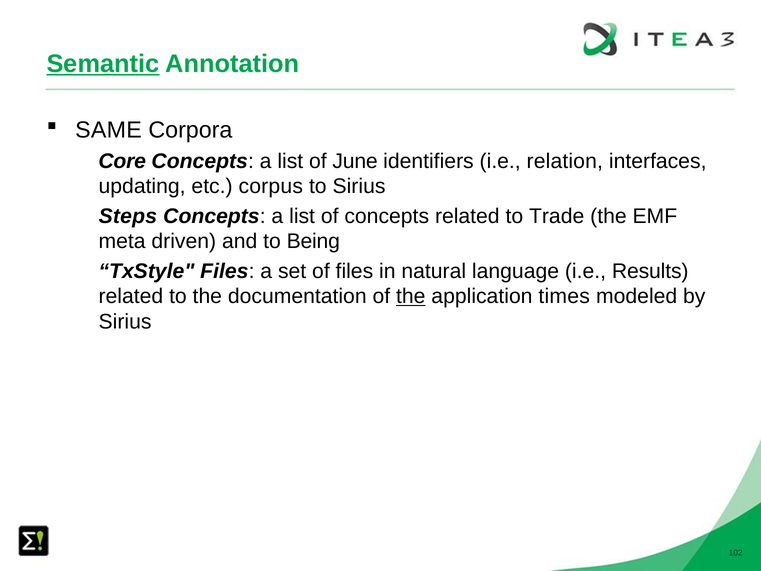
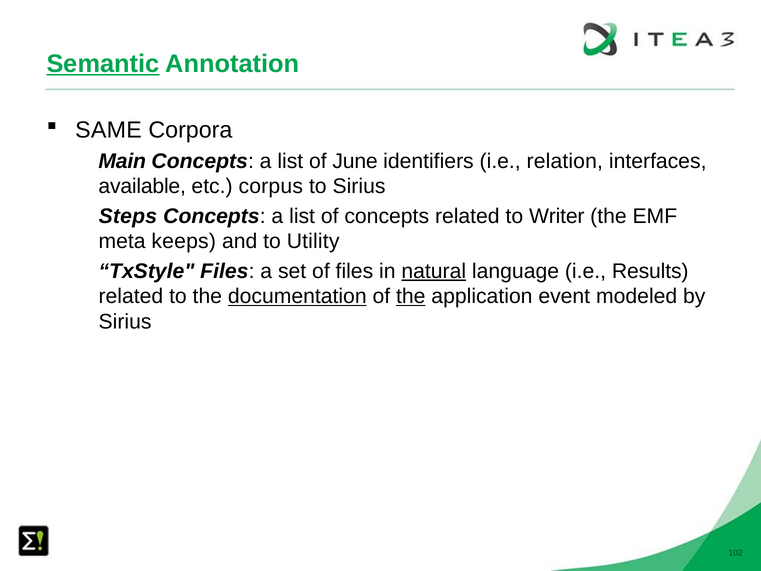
Core: Core -> Main
updating: updating -> available
Trade: Trade -> Writer
driven: driven -> keeps
Being: Being -> Utility
natural underline: none -> present
documentation underline: none -> present
times: times -> event
